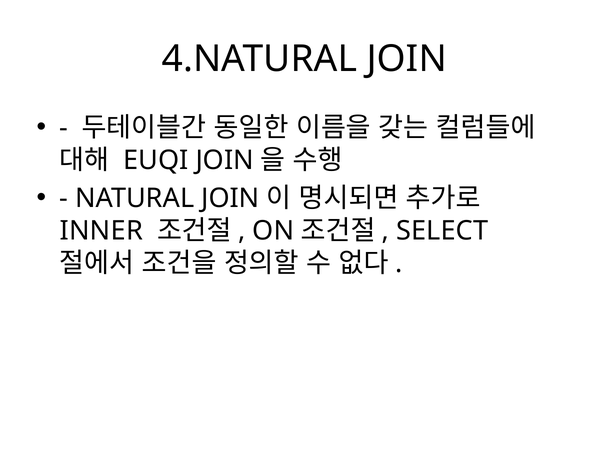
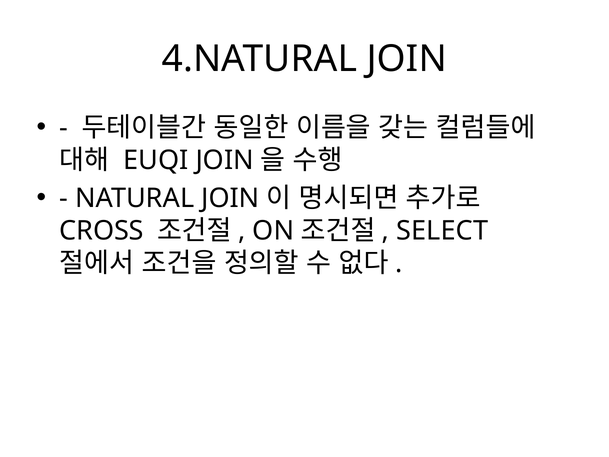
INNER: INNER -> CROSS
